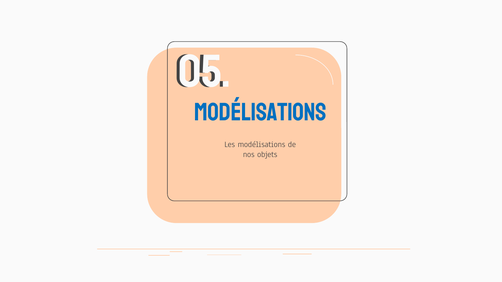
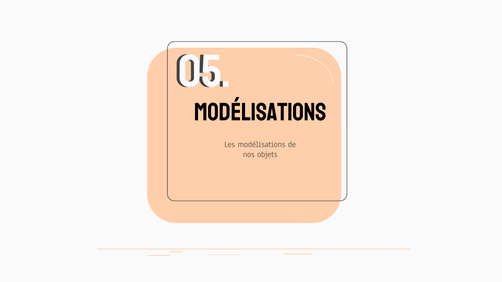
MODéLISATIONS at (260, 112) colour: blue -> black
